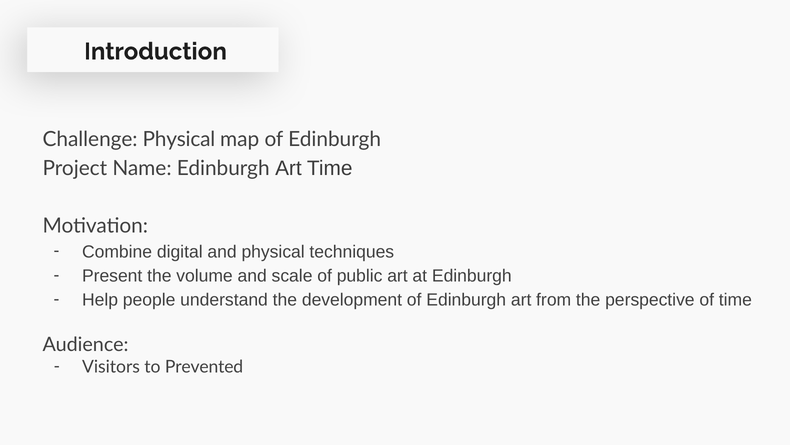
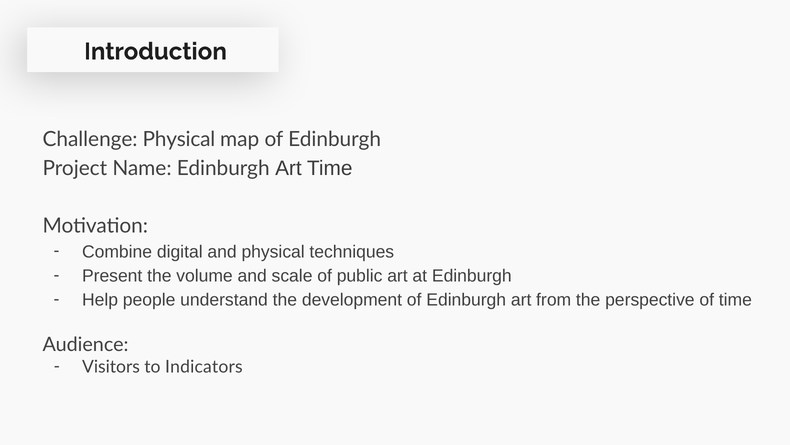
Prevented: Prevented -> Indicators
